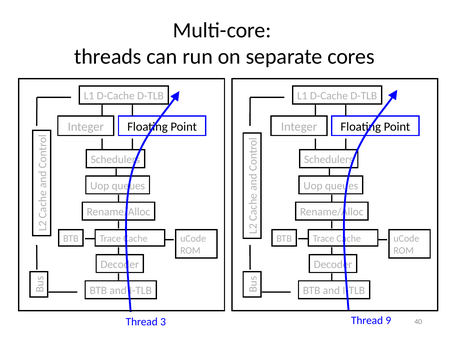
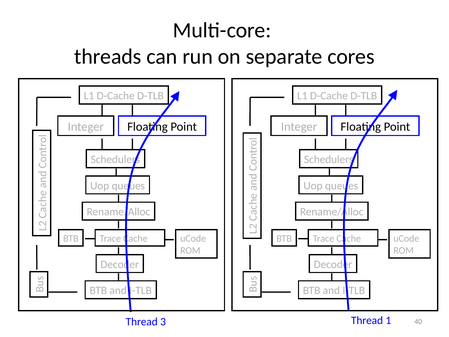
9: 9 -> 1
